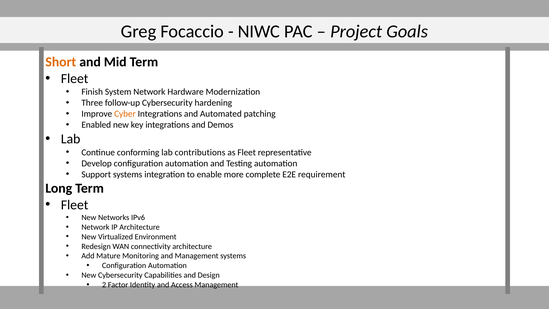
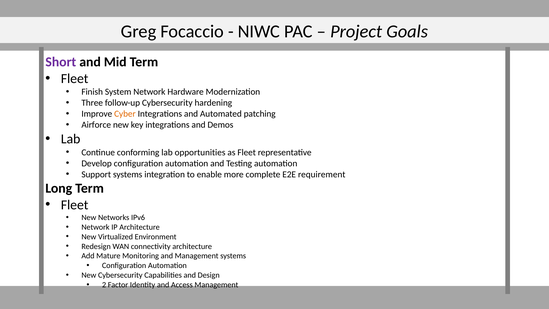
Short colour: orange -> purple
Enabled: Enabled -> Airforce
contributions: contributions -> opportunities
